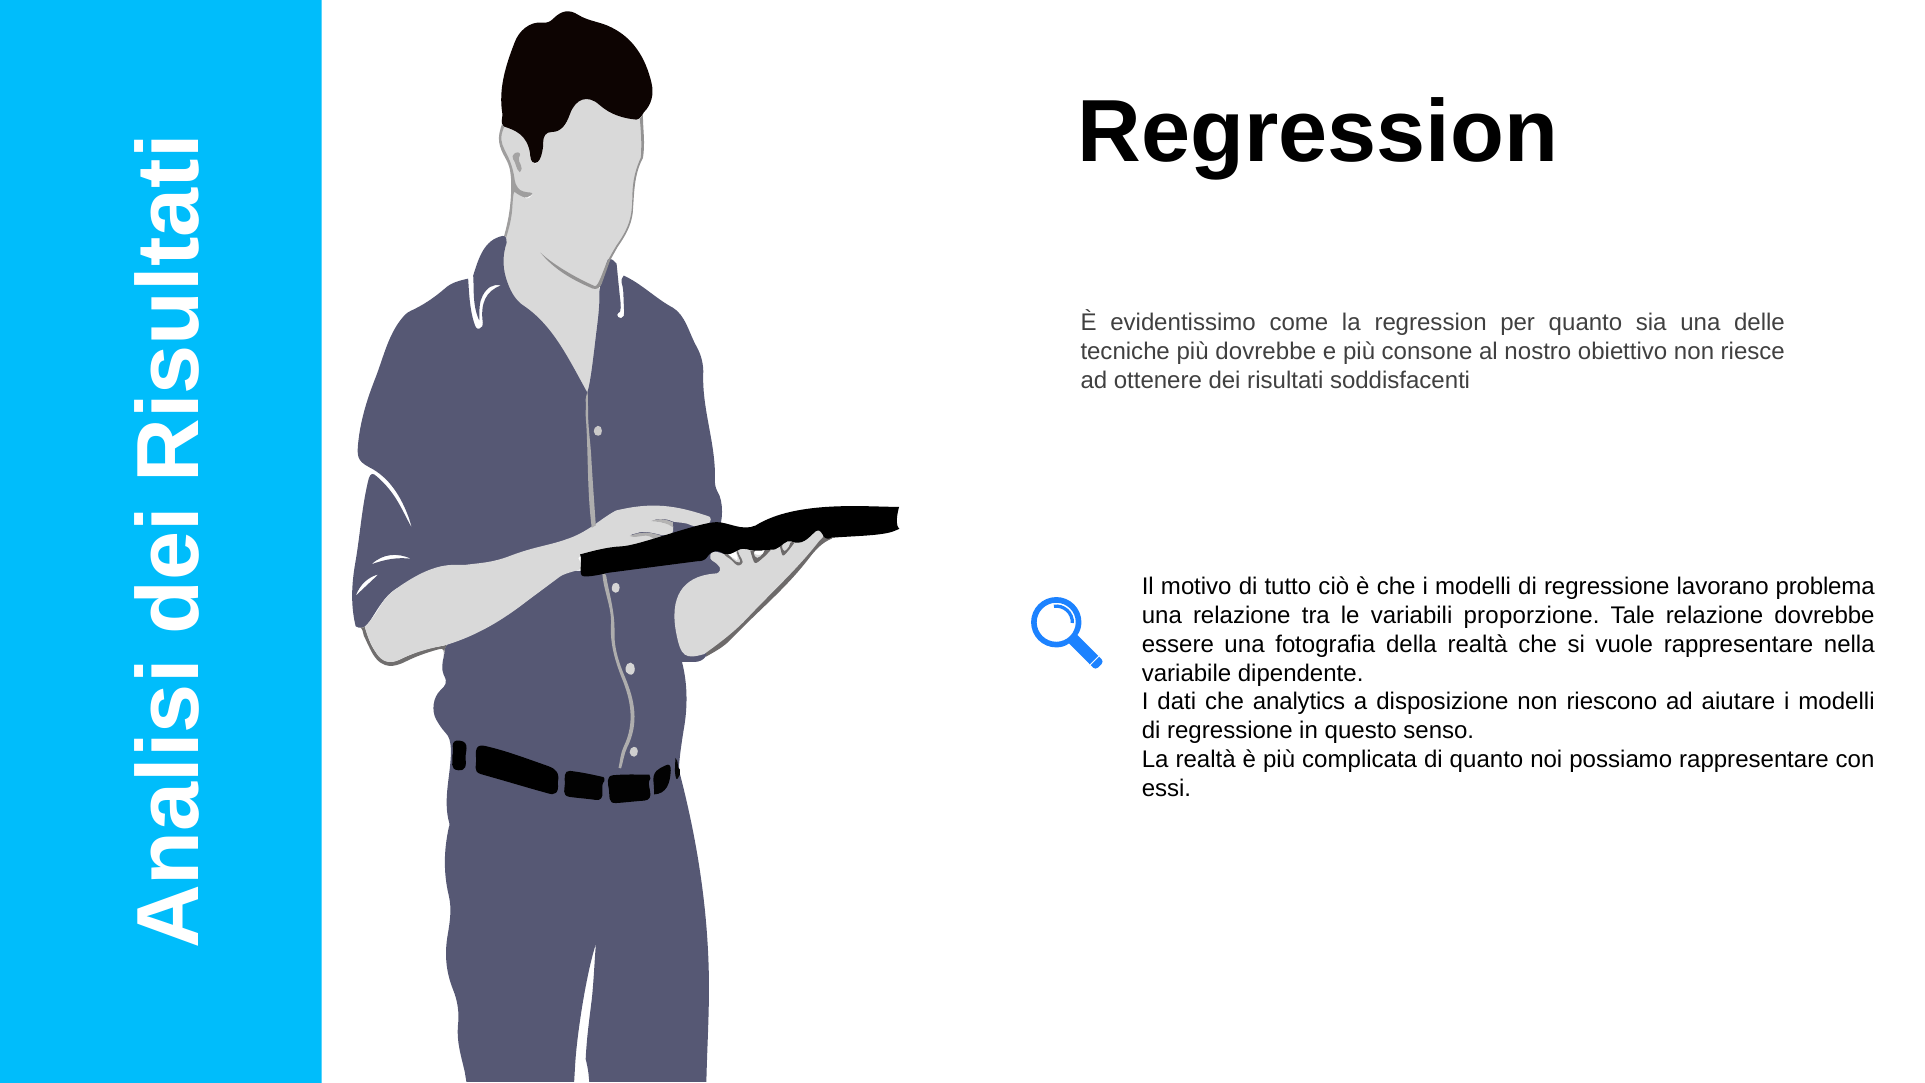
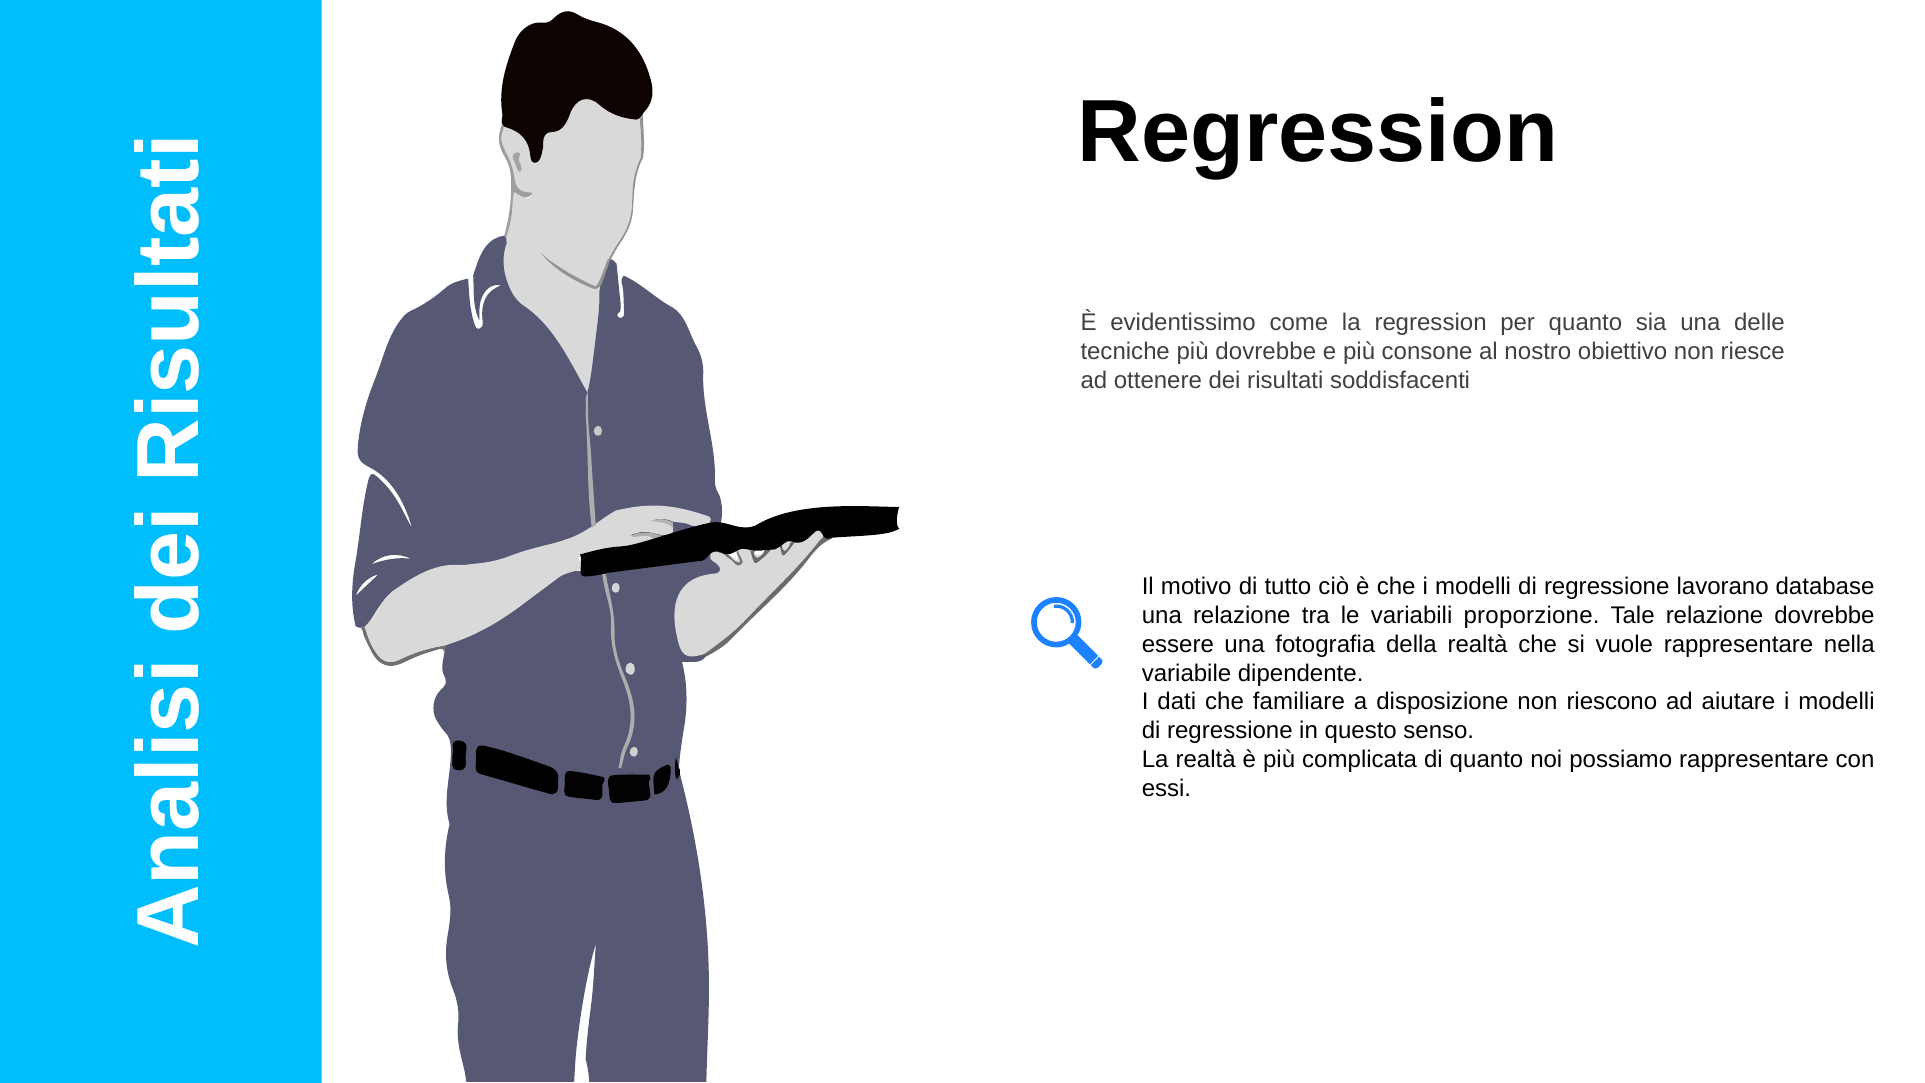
problema: problema -> database
analytics: analytics -> familiare
